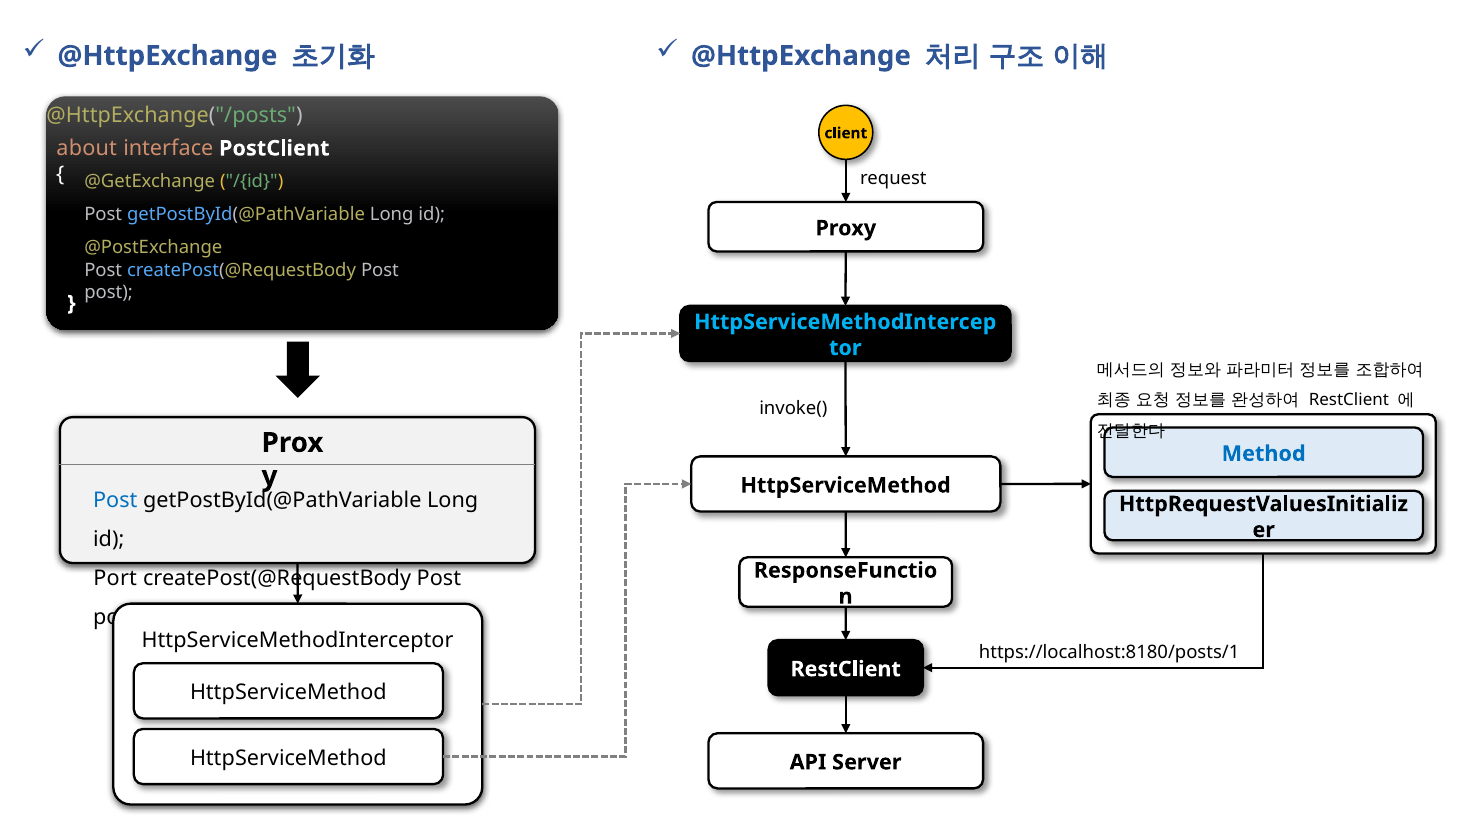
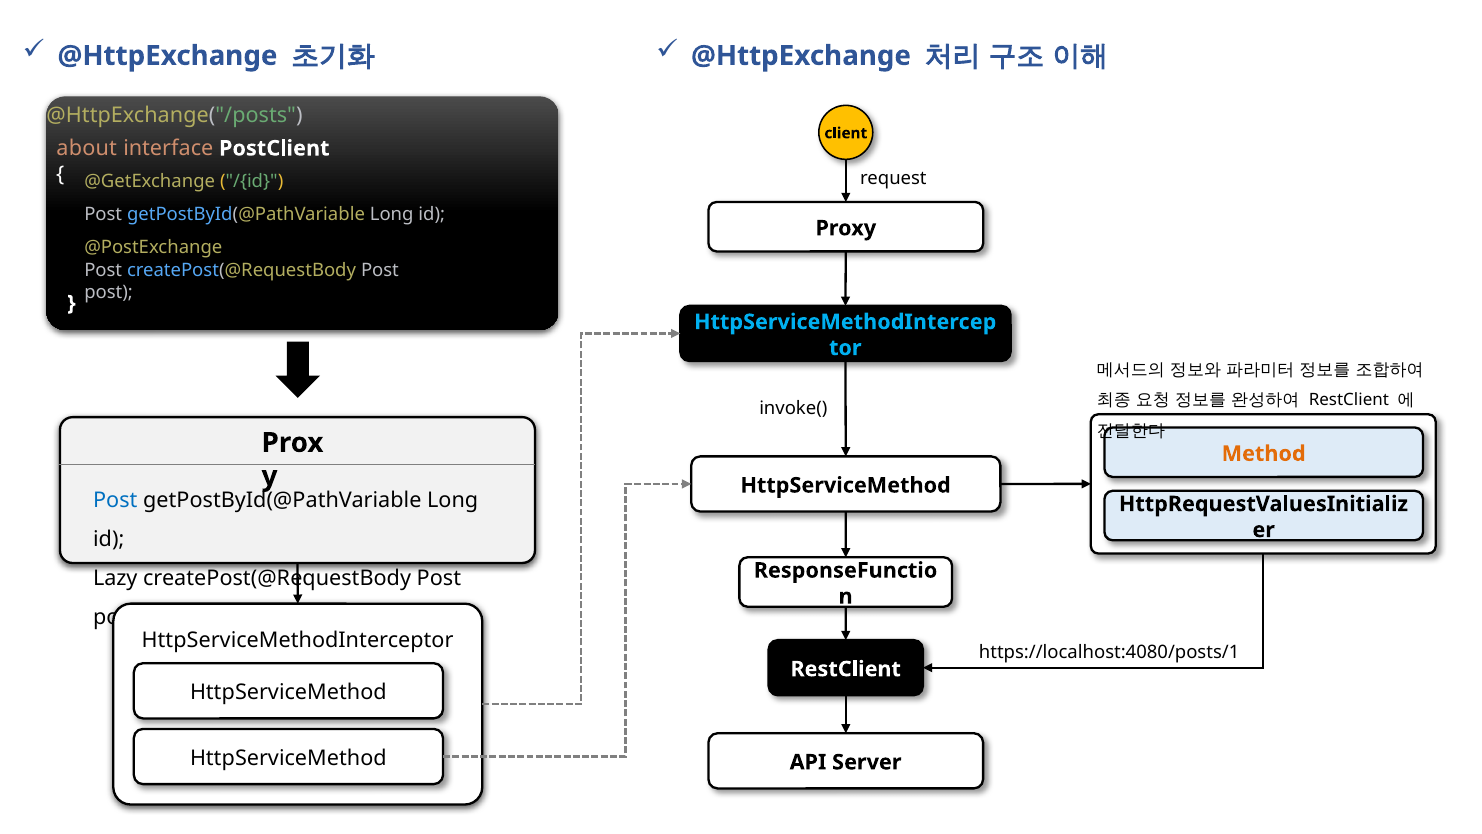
Method colour: blue -> orange
Port: Port -> Lazy
https://localhost:8180/posts/1: https://localhost:8180/posts/1 -> https://localhost:4080/posts/1
